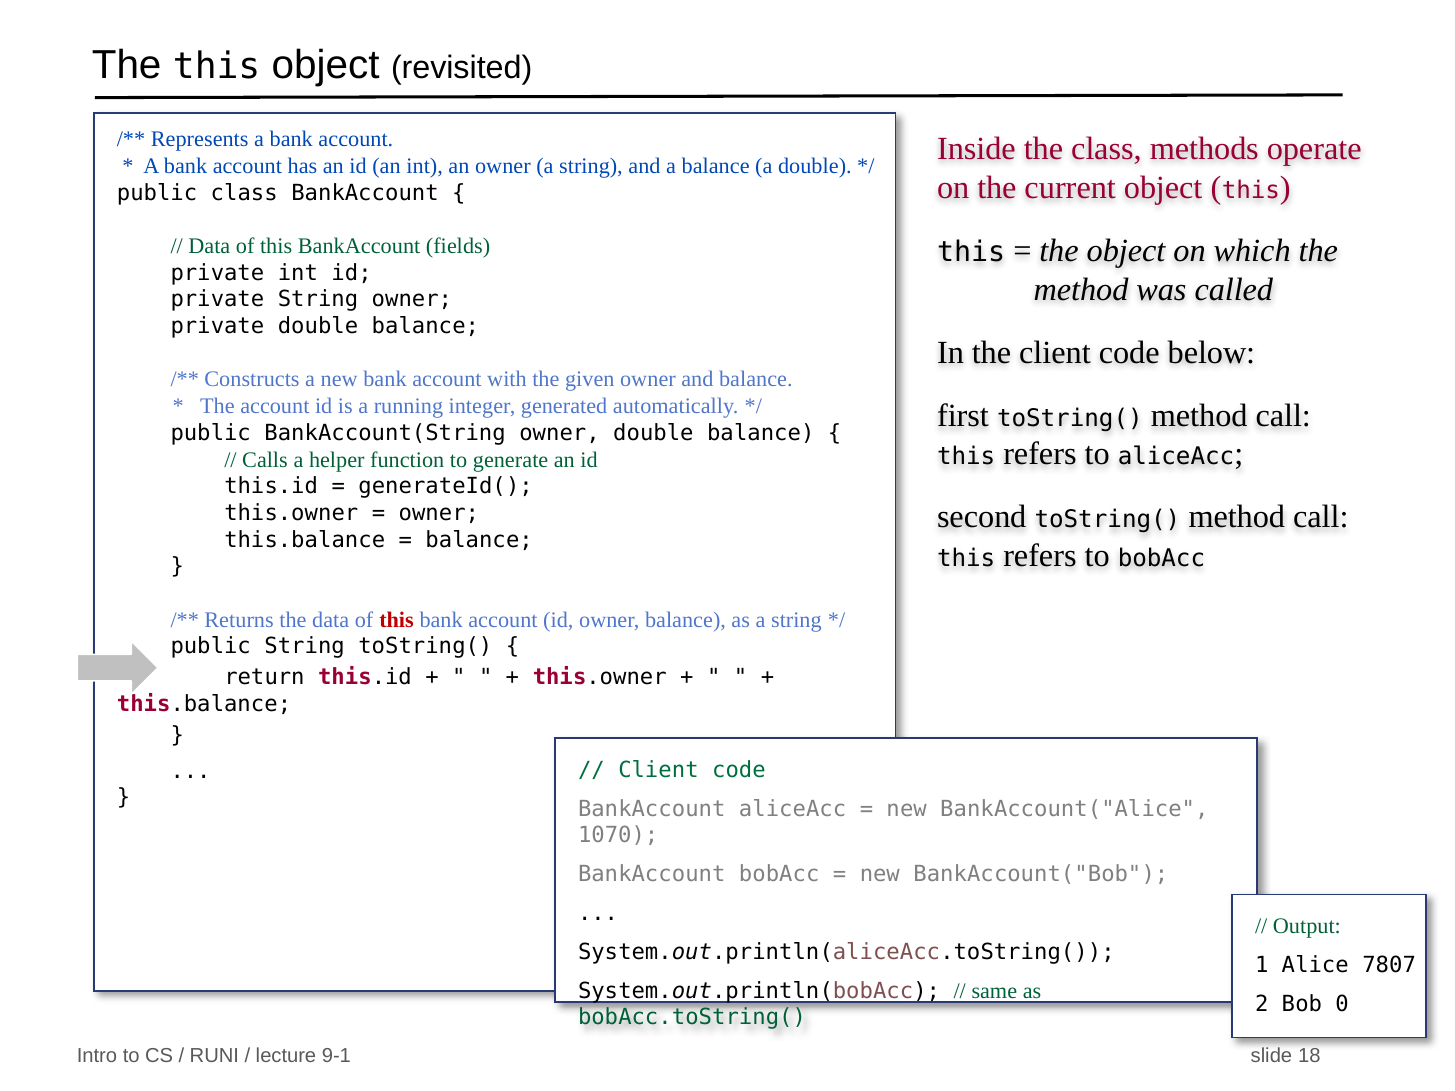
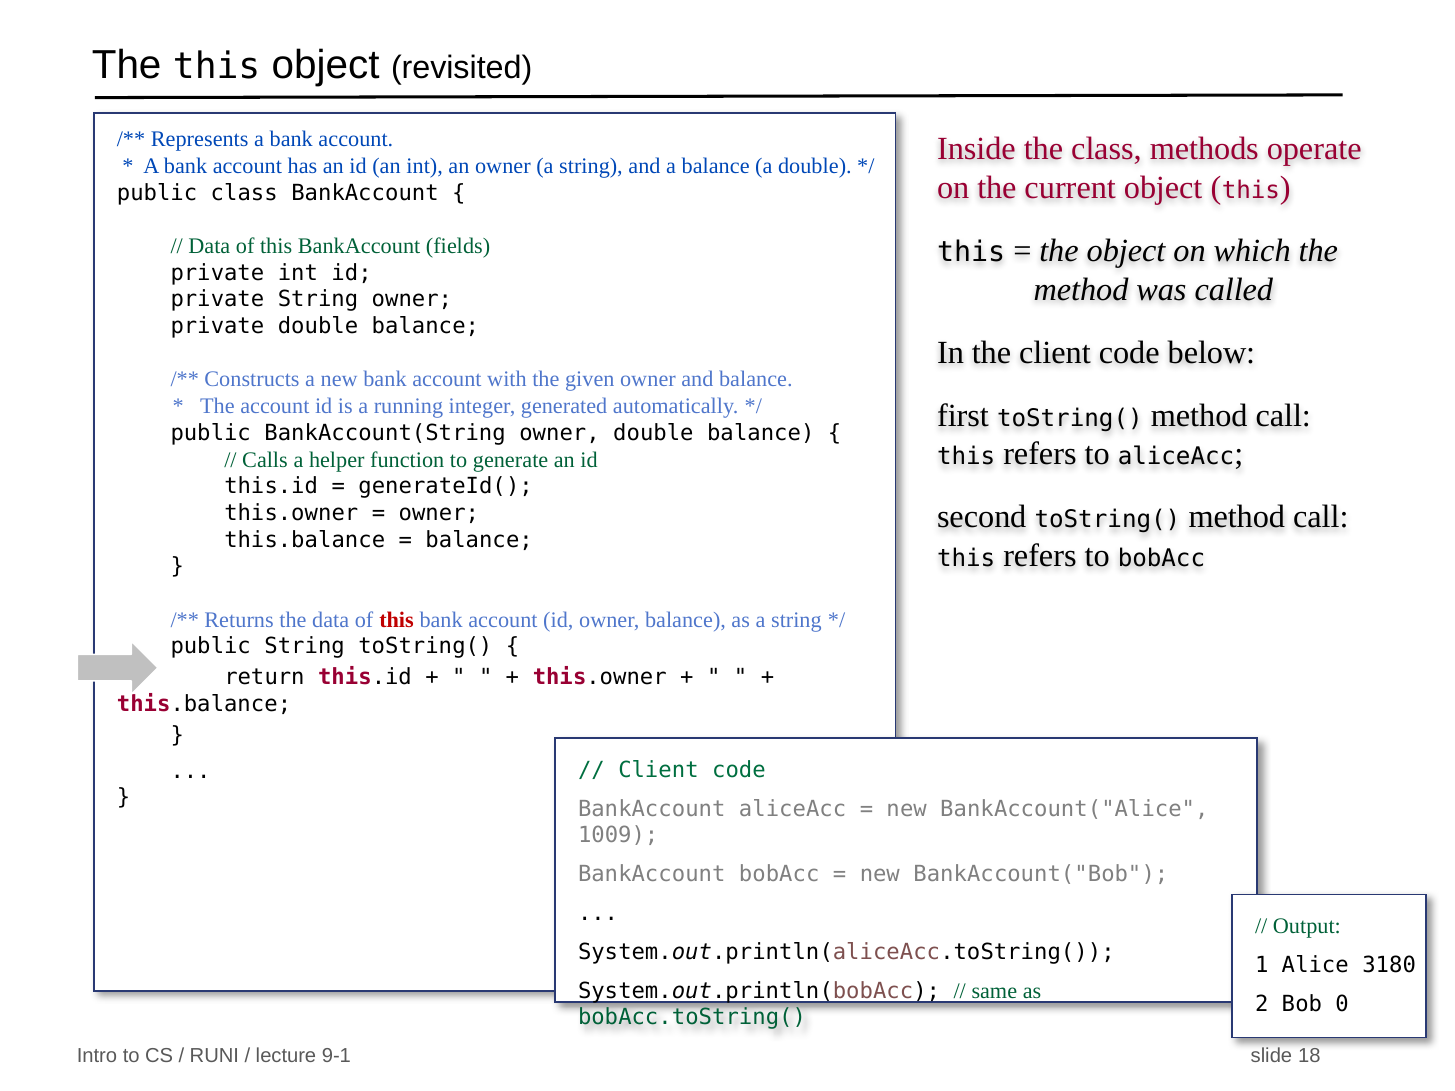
1070: 1070 -> 1009
7807: 7807 -> 3180
